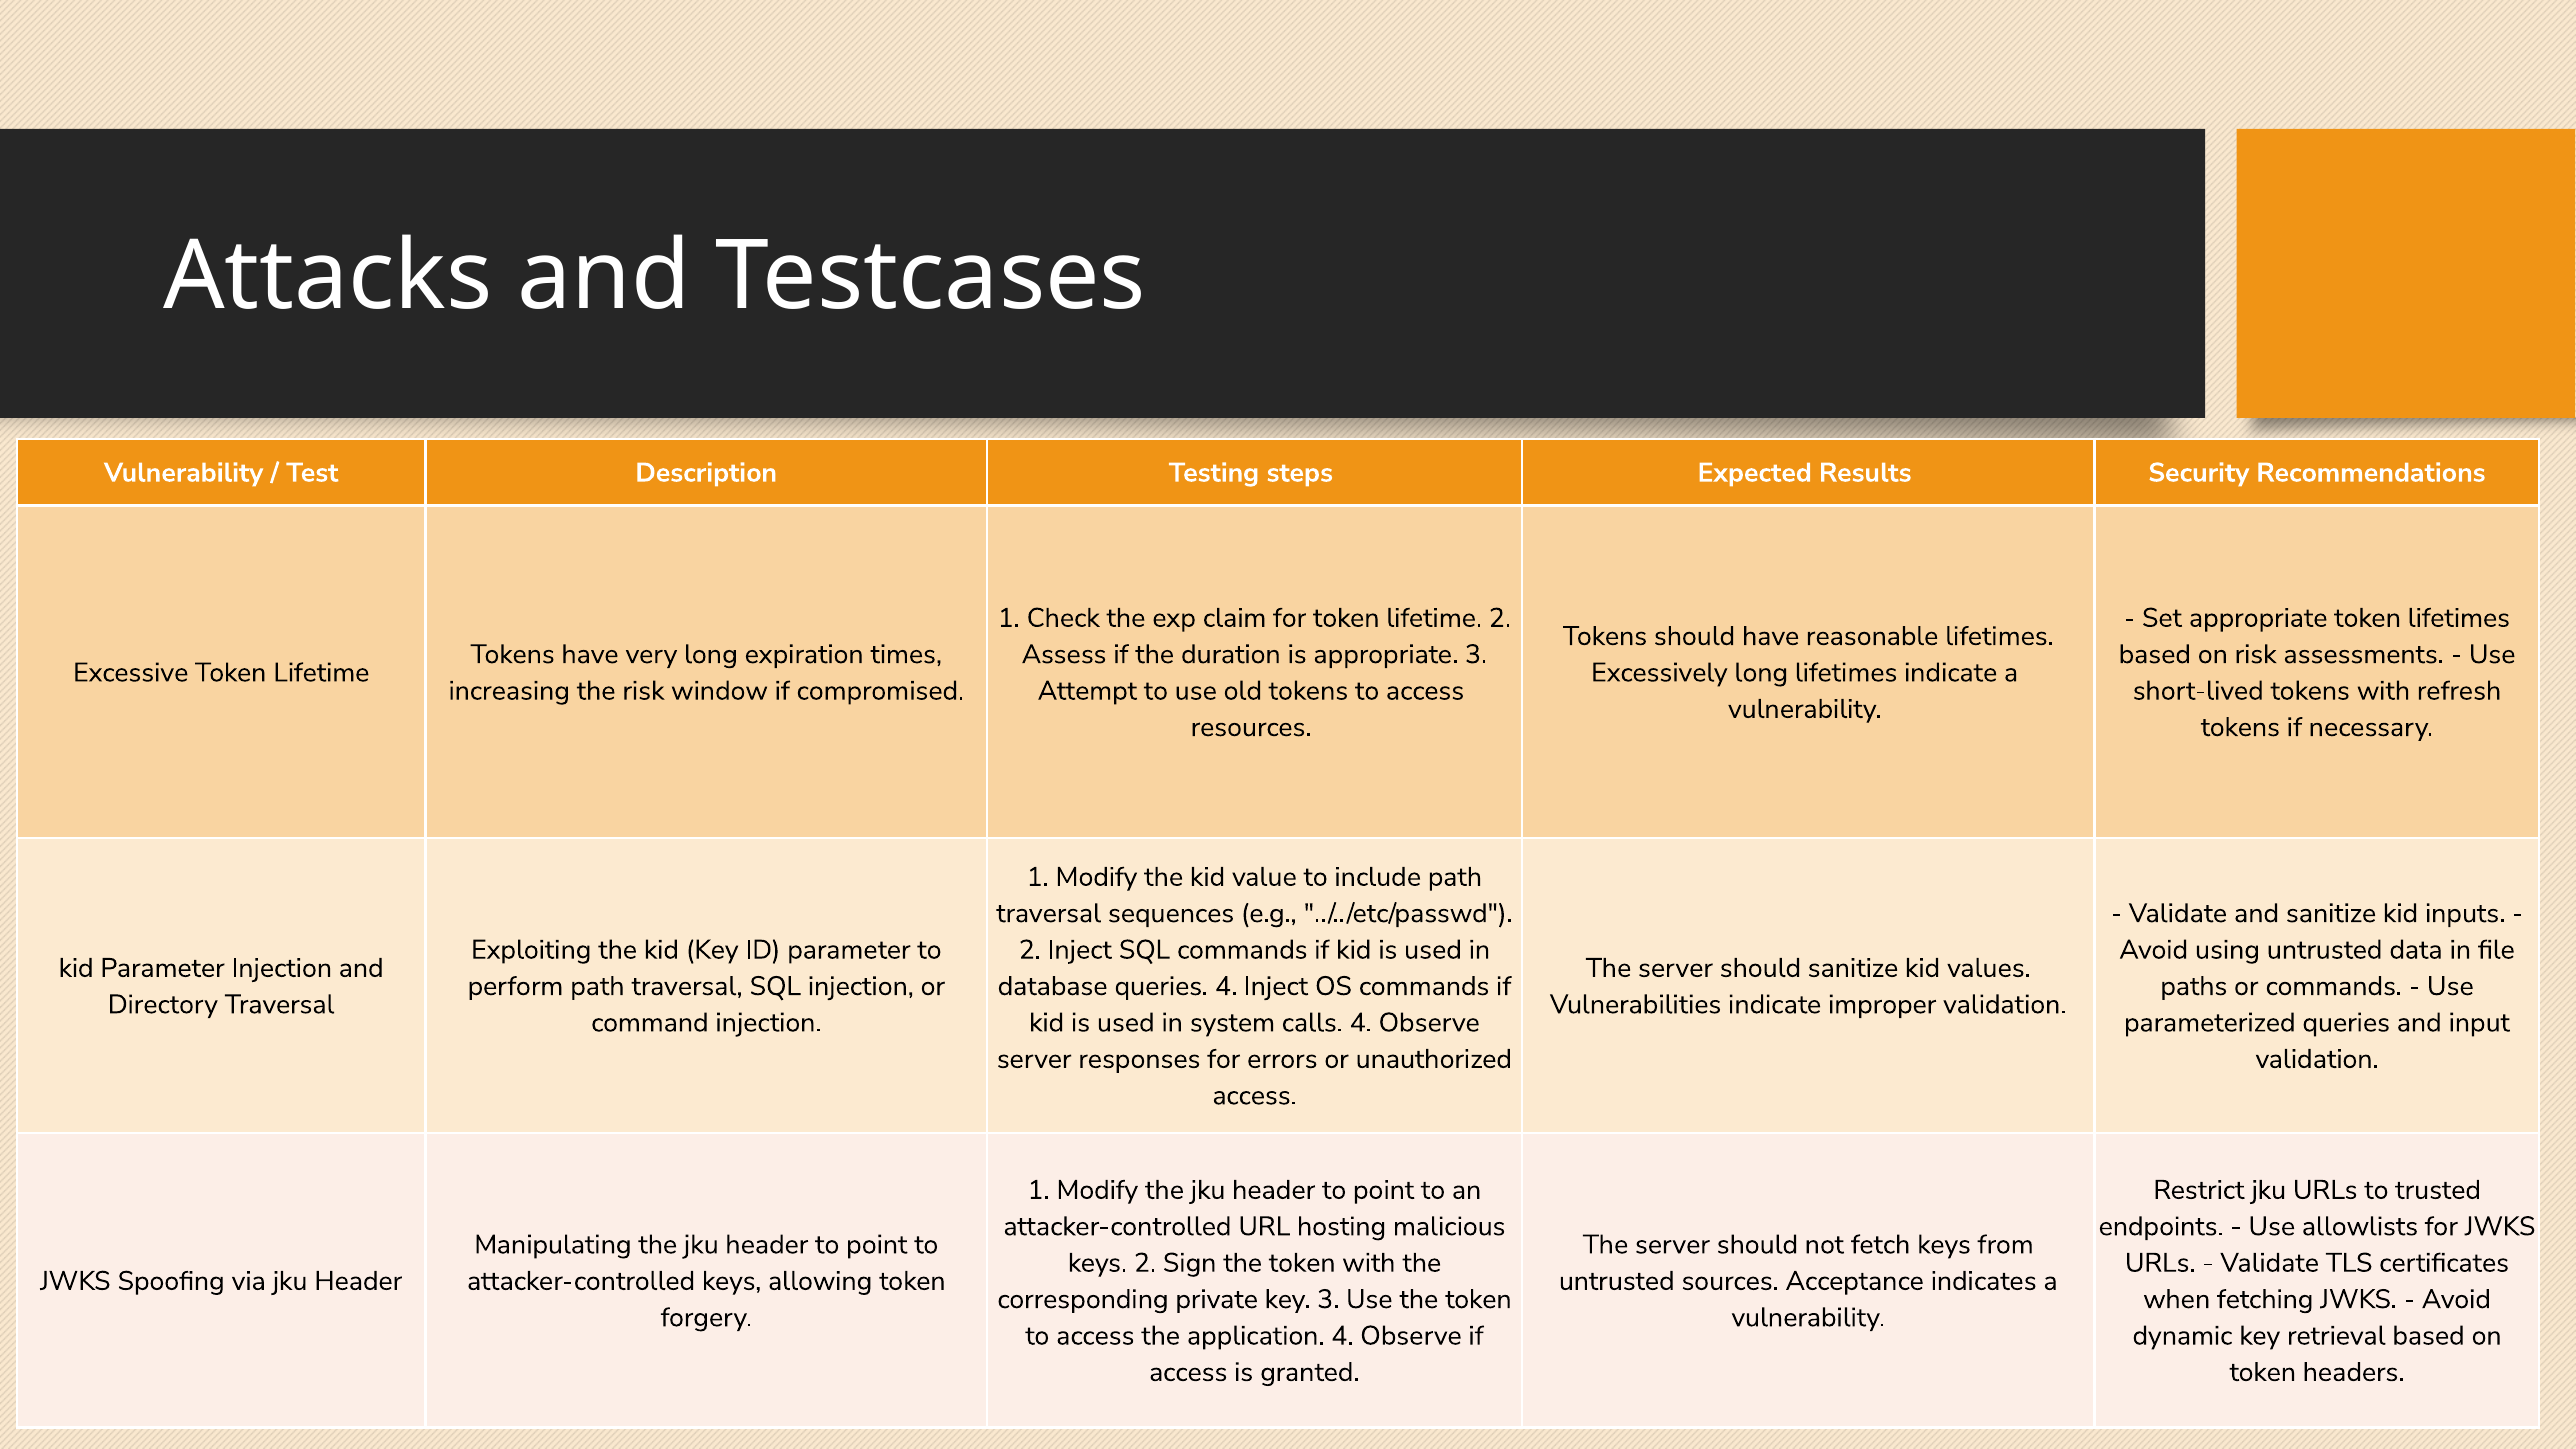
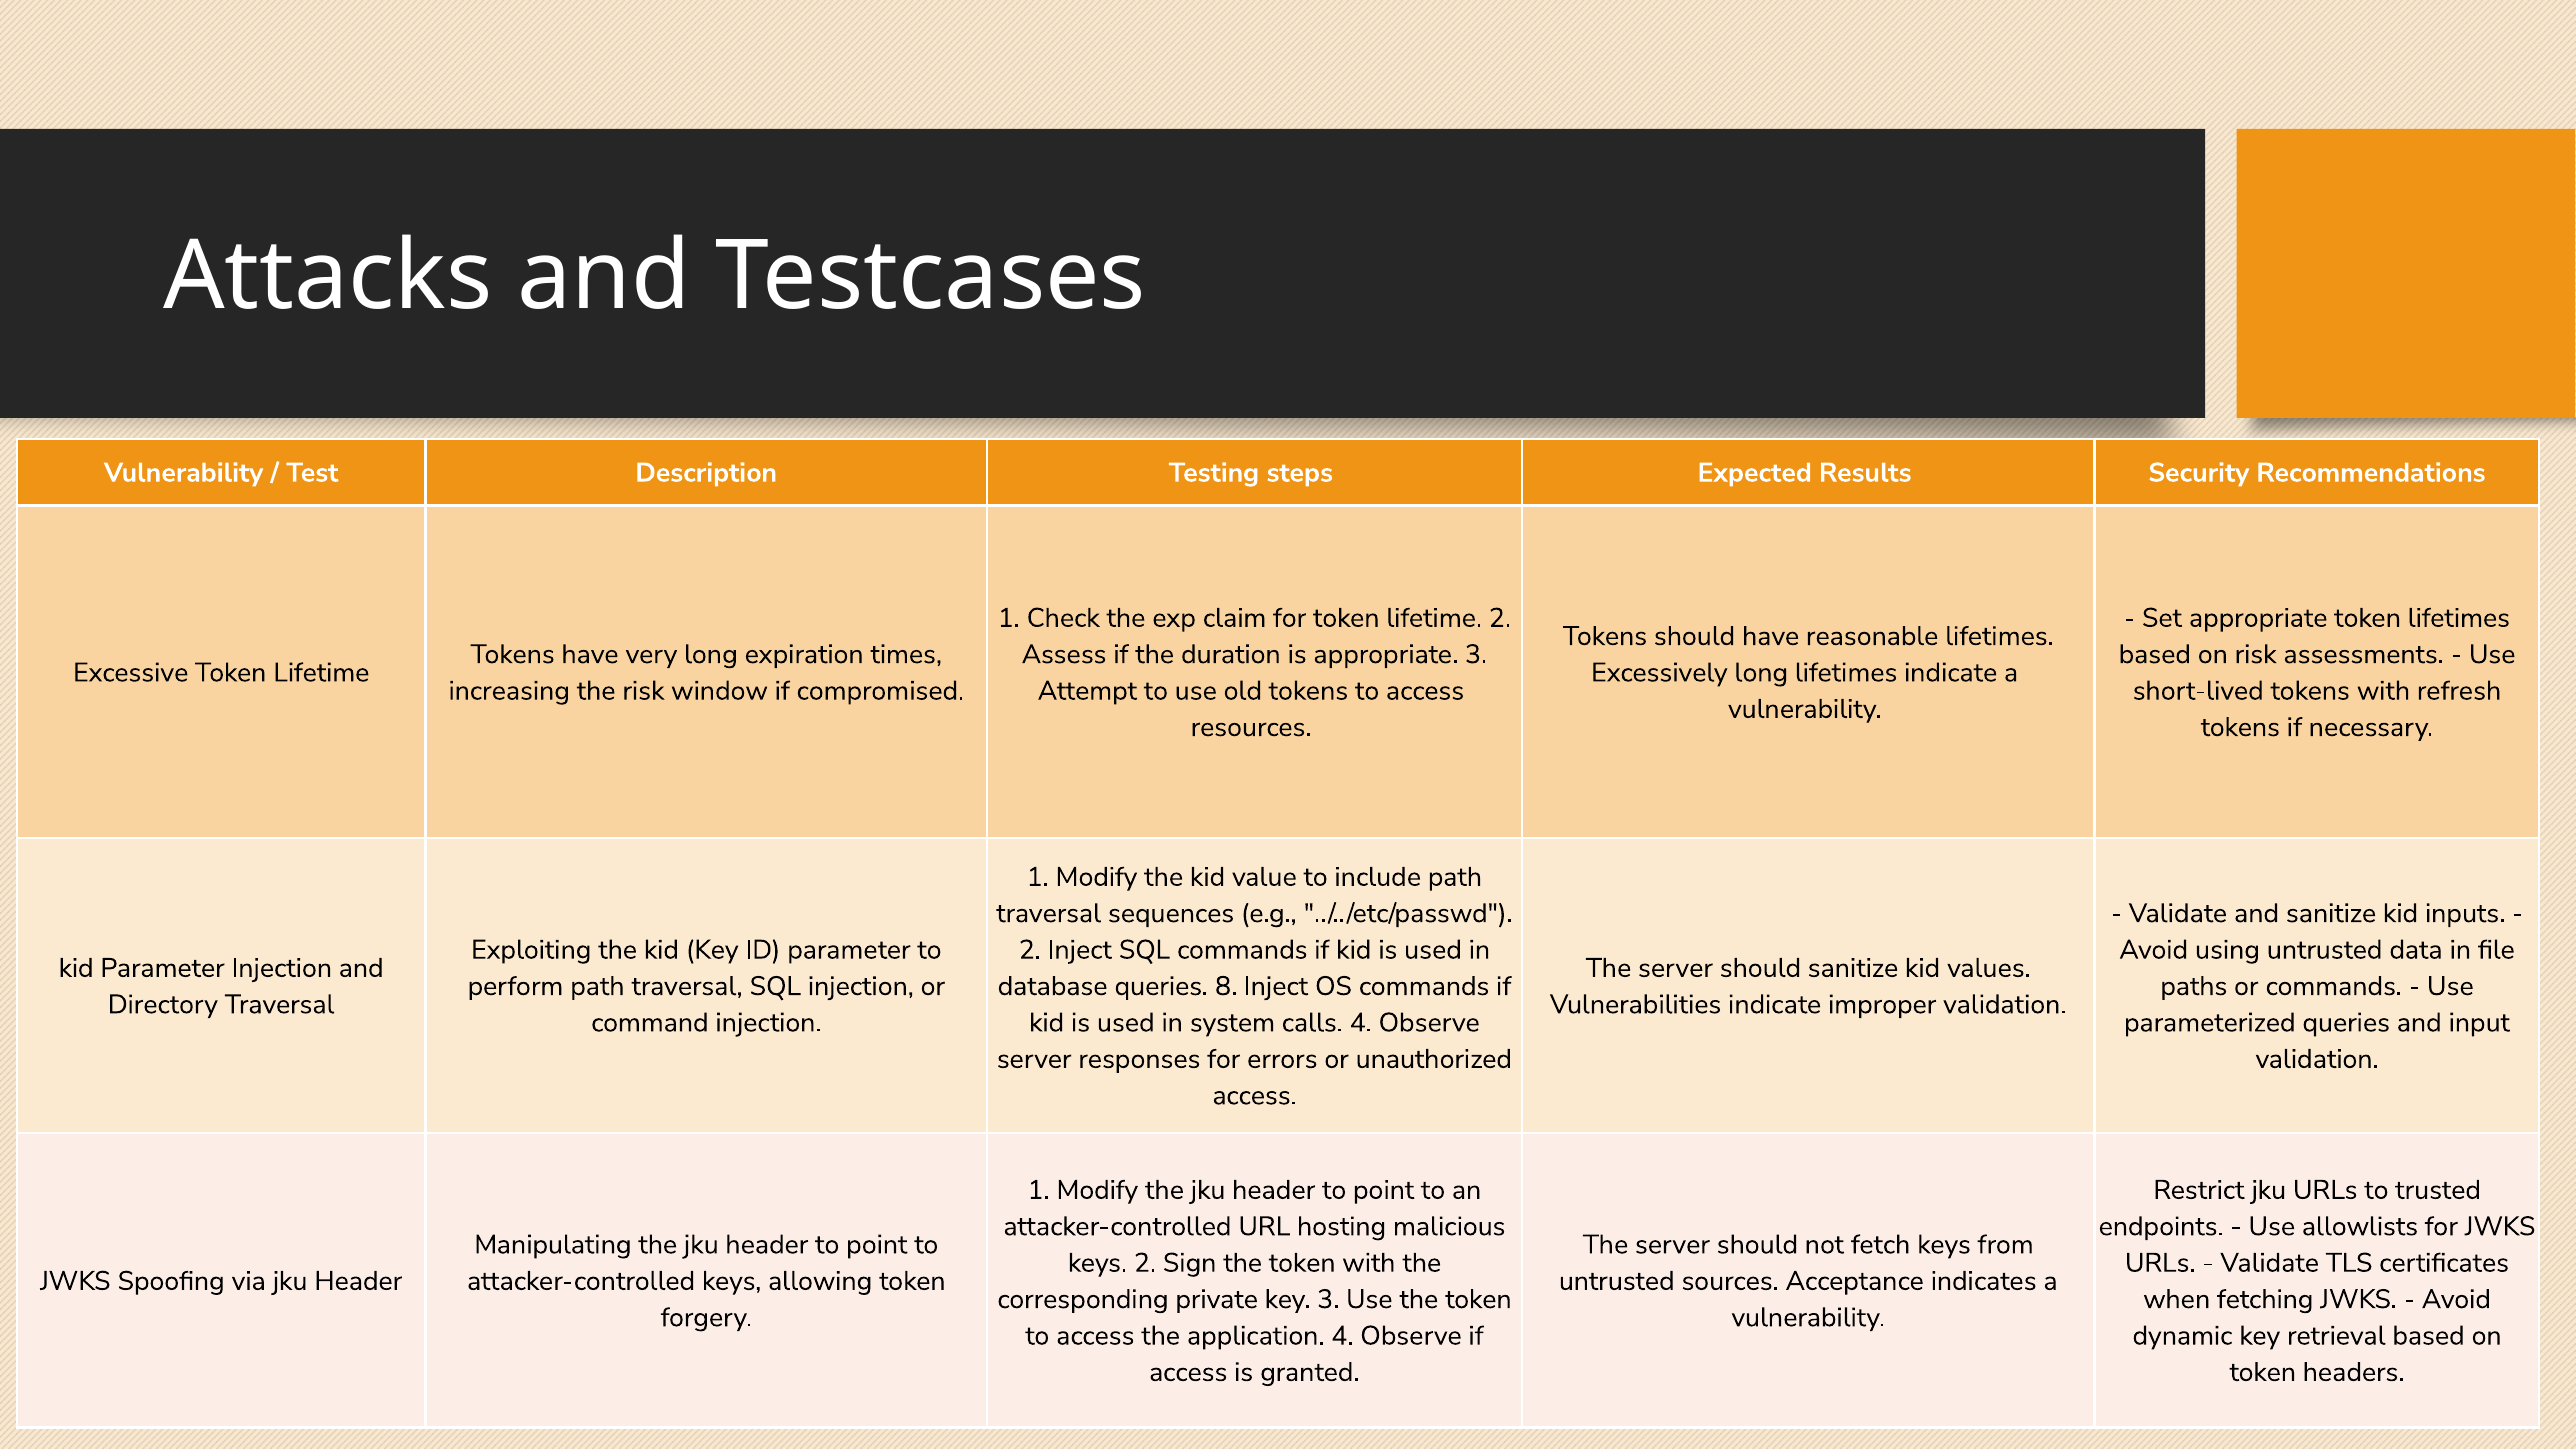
queries 4: 4 -> 8
